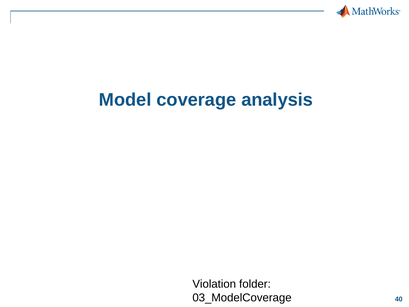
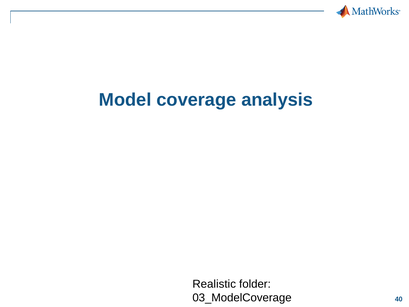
Violation: Violation -> Realistic
